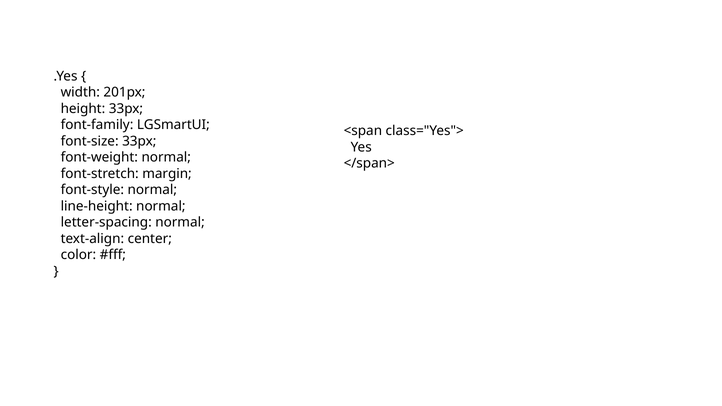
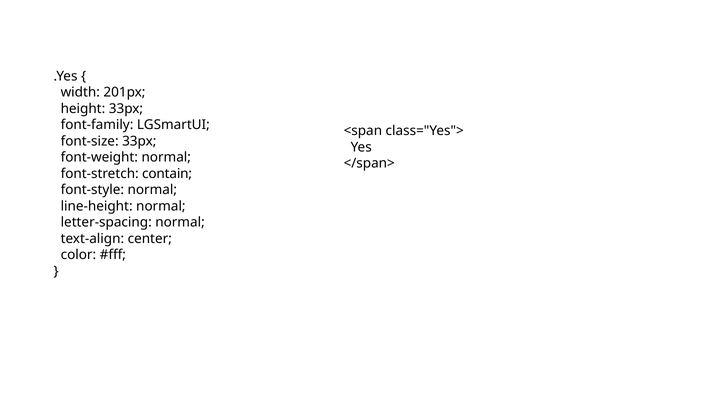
margin: margin -> contain
